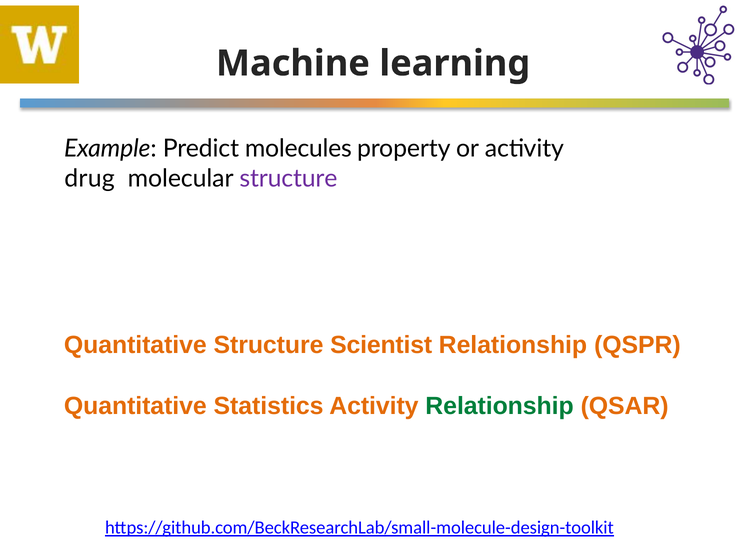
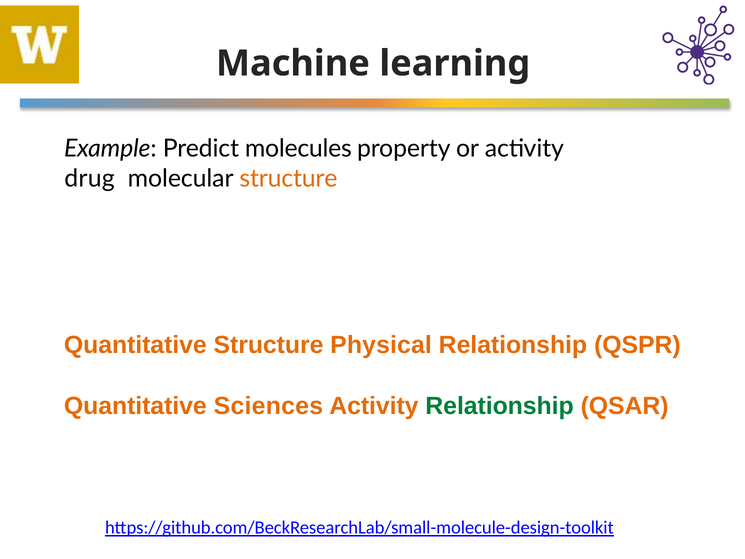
structure at (288, 178) colour: purple -> orange
Scientist: Scientist -> Physical
Statistics: Statistics -> Sciences
